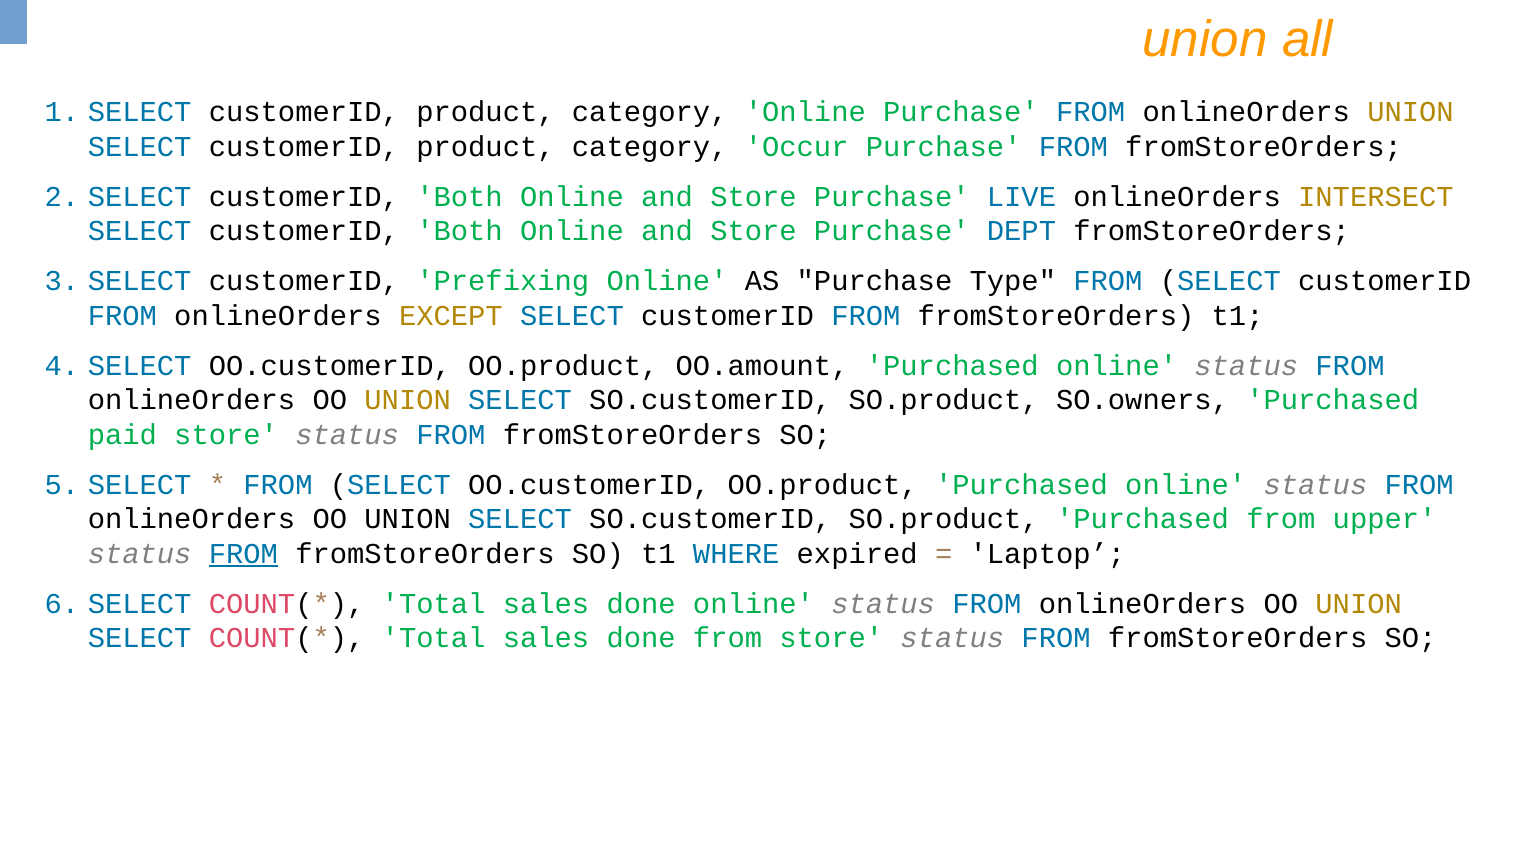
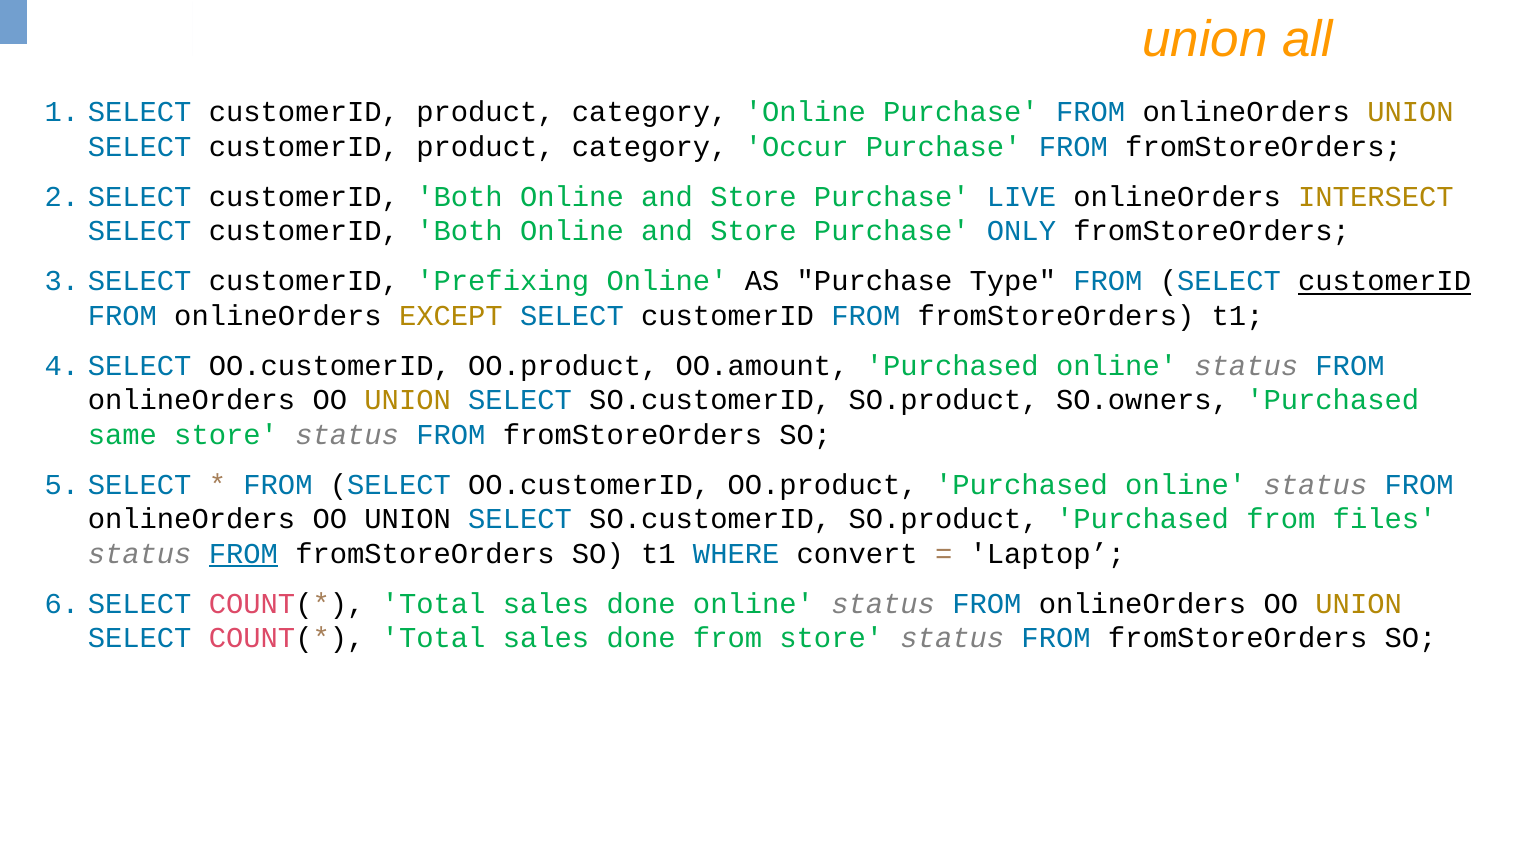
DEPT: DEPT -> ONLY
customerID at (1385, 281) underline: none -> present
paid: paid -> same
upper: upper -> files
expired: expired -> convert
